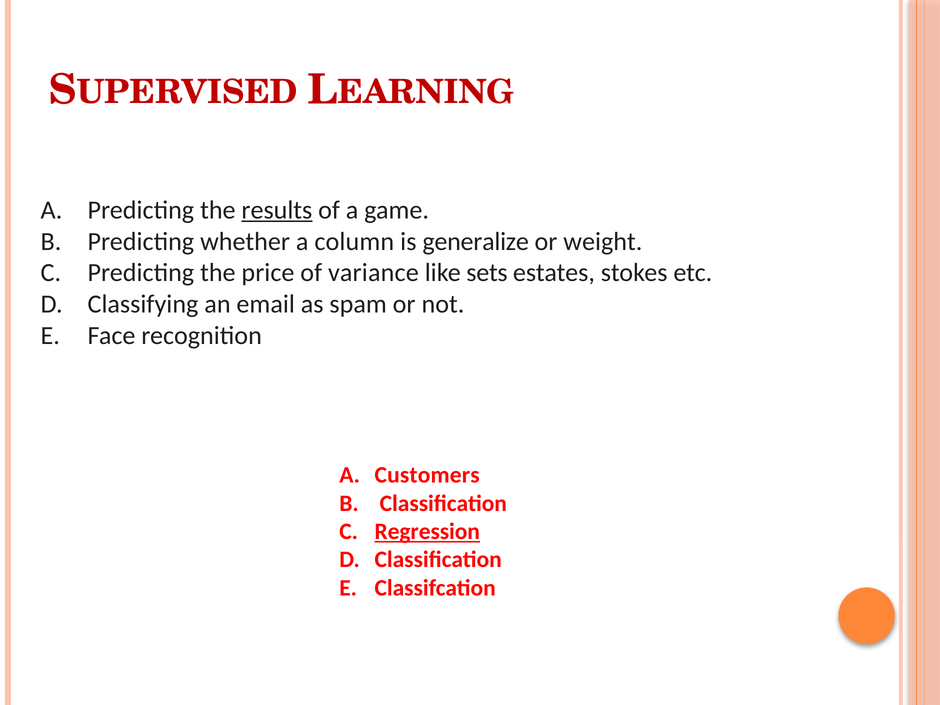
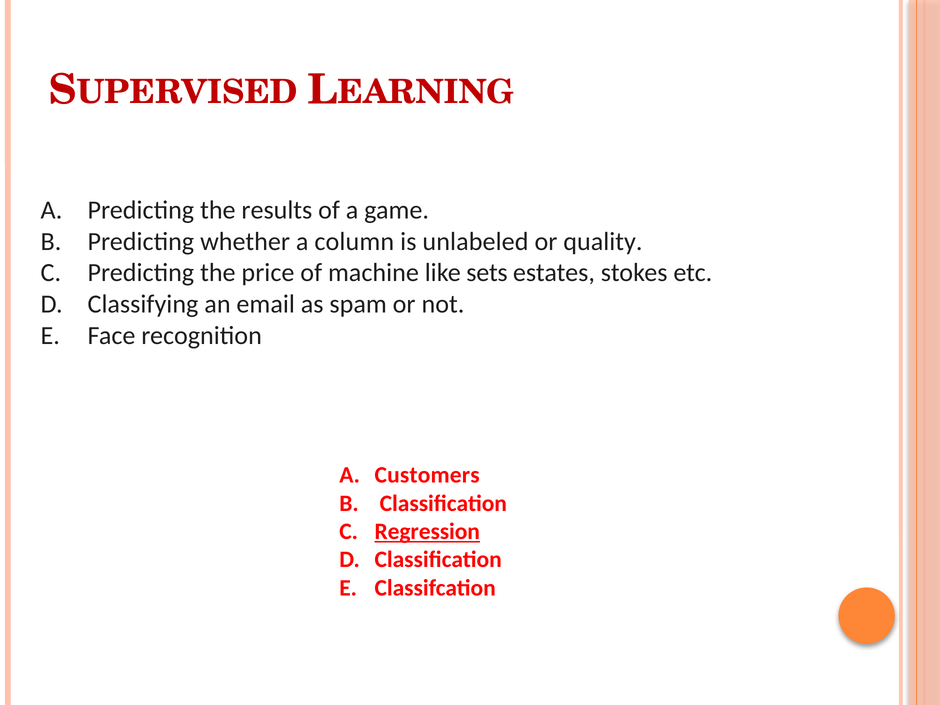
results underline: present -> none
generalize: generalize -> unlabeled
weight: weight -> quality
variance: variance -> machine
